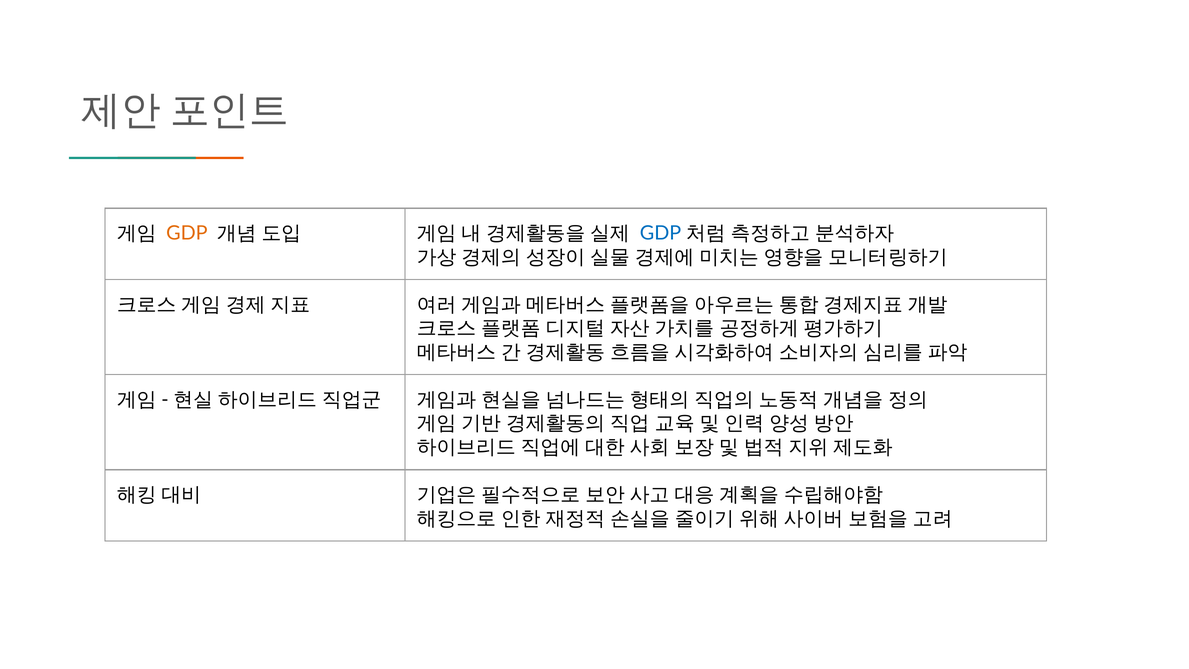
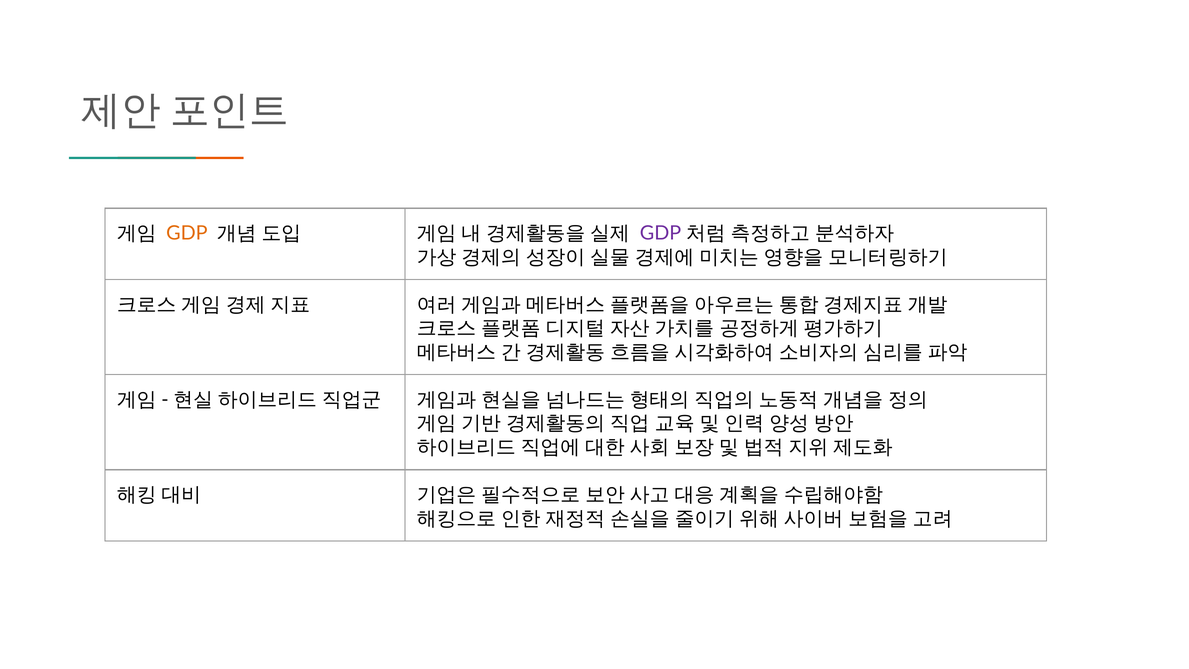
GDP at (661, 233) colour: blue -> purple
